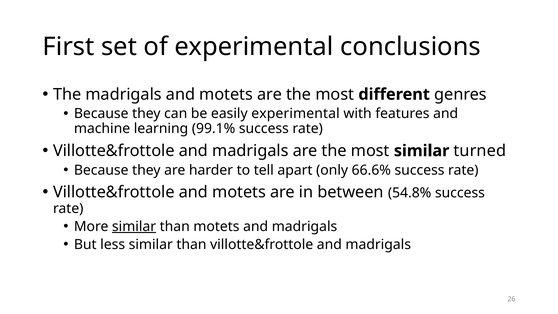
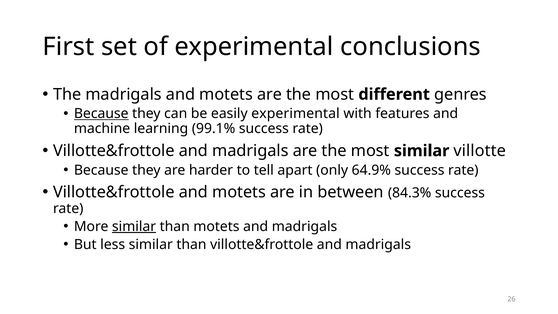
Because at (101, 114) underline: none -> present
turned: turned -> villotte
66.6%: 66.6% -> 64.9%
54.8%: 54.8% -> 84.3%
